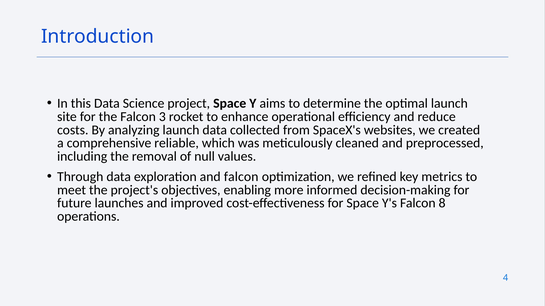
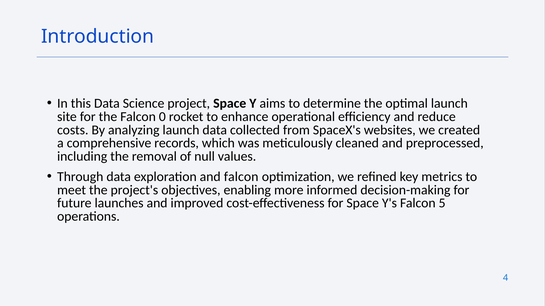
3: 3 -> 0
reliable: reliable -> records
8: 8 -> 5
